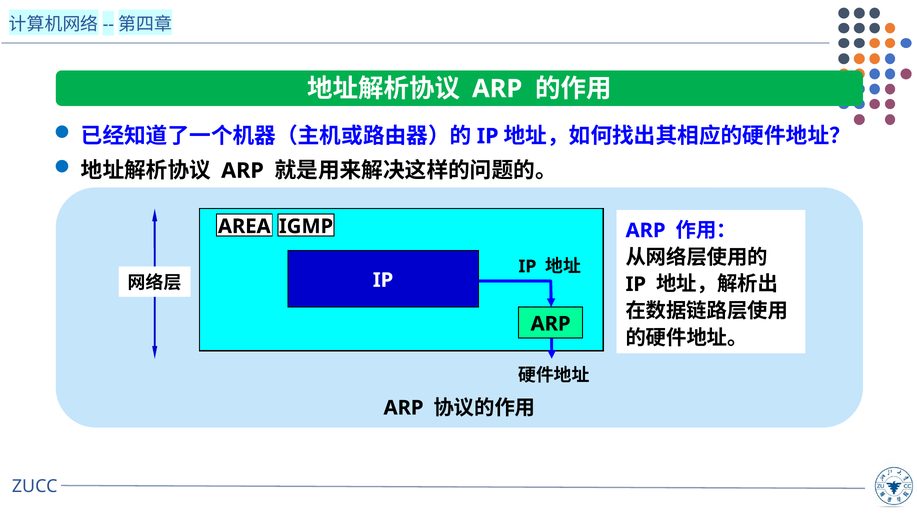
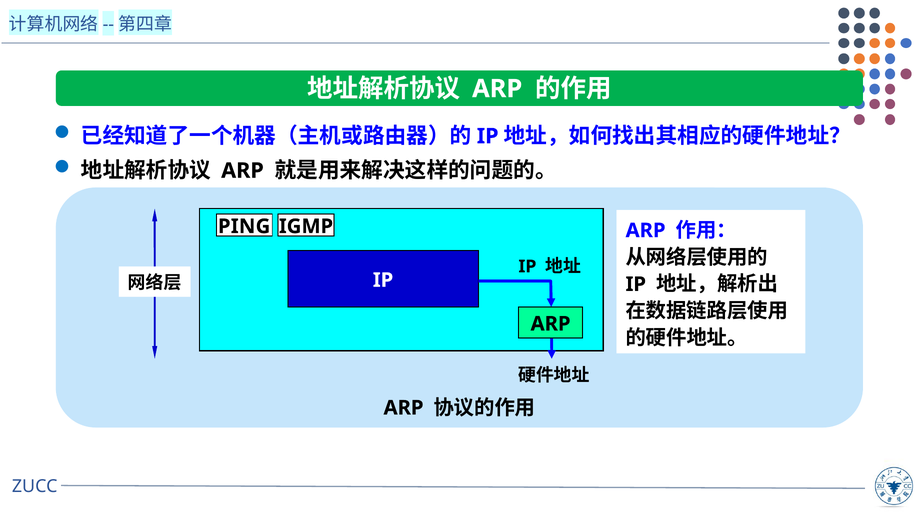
AREA: AREA -> PING
